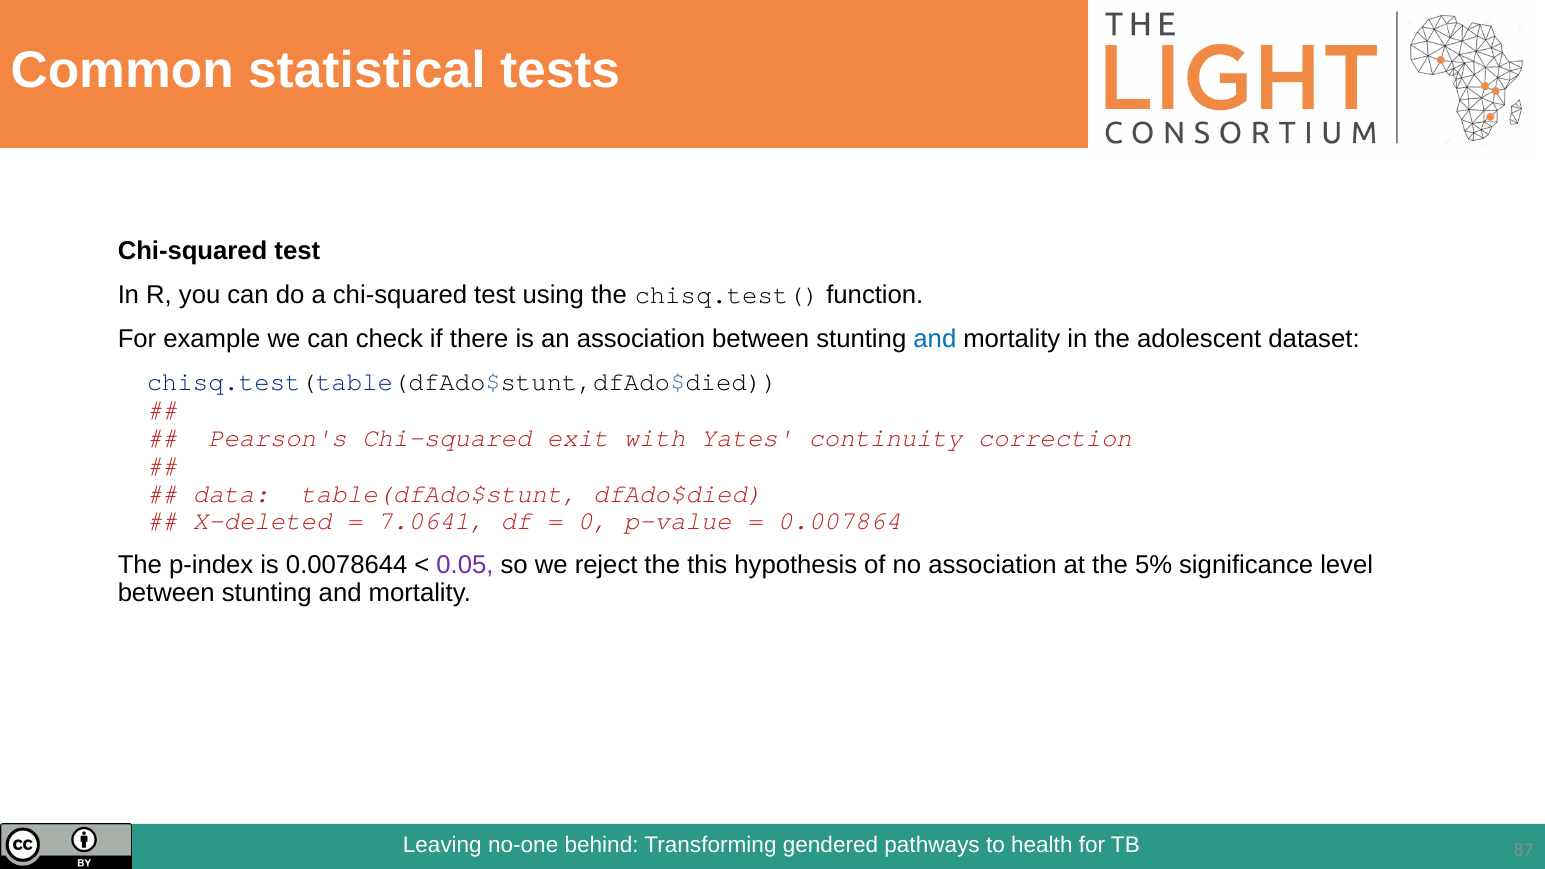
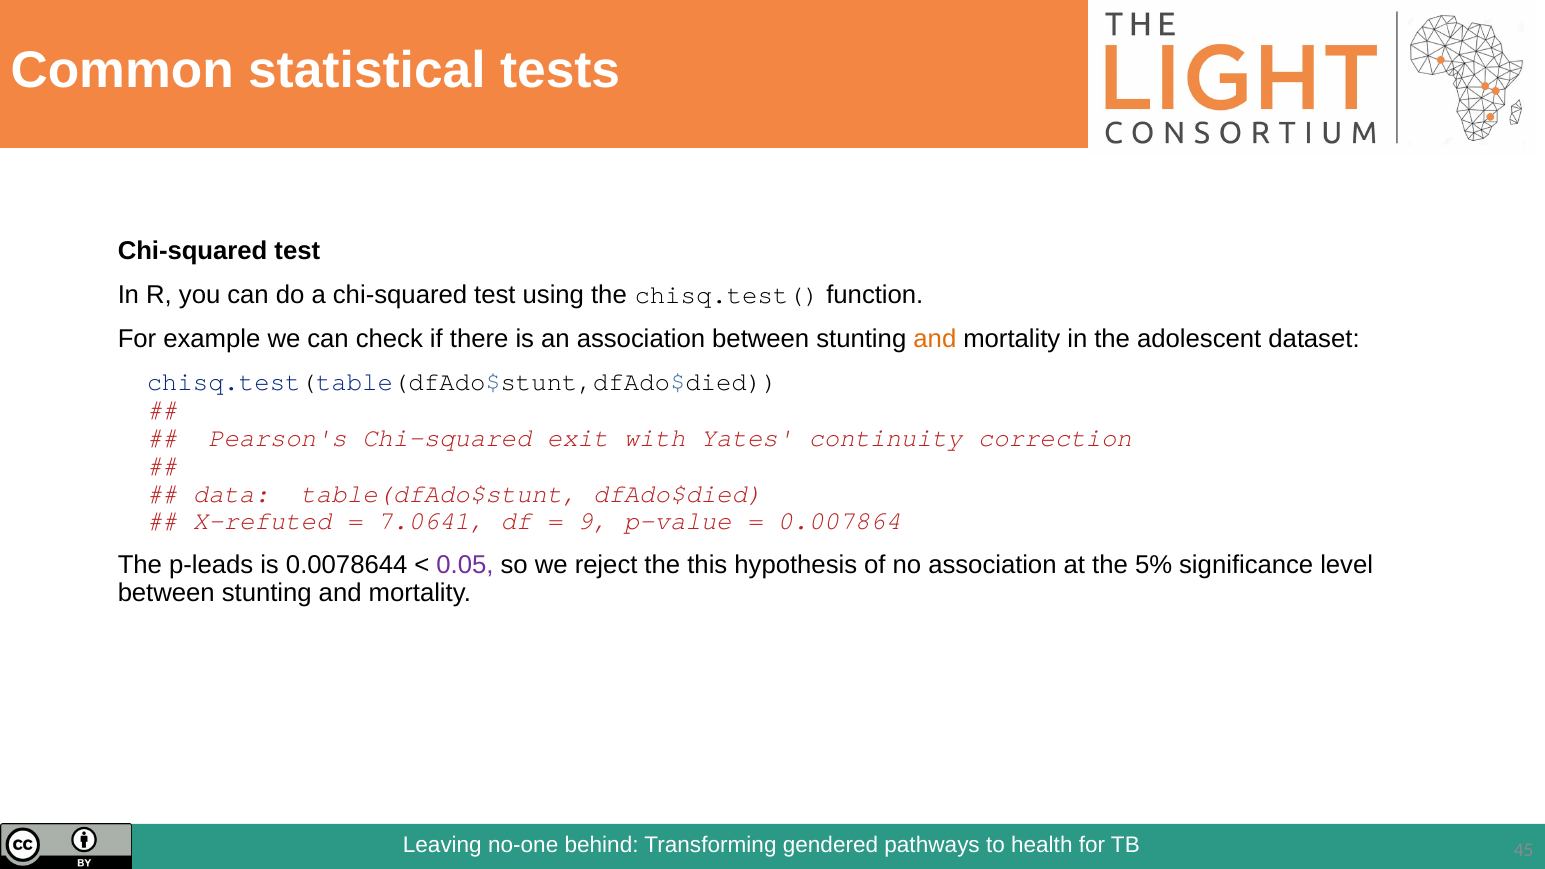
and at (935, 339) colour: blue -> orange
X-deleted: X-deleted -> X-refuted
0: 0 -> 9
p-index: p-index -> p-leads
87: 87 -> 45
